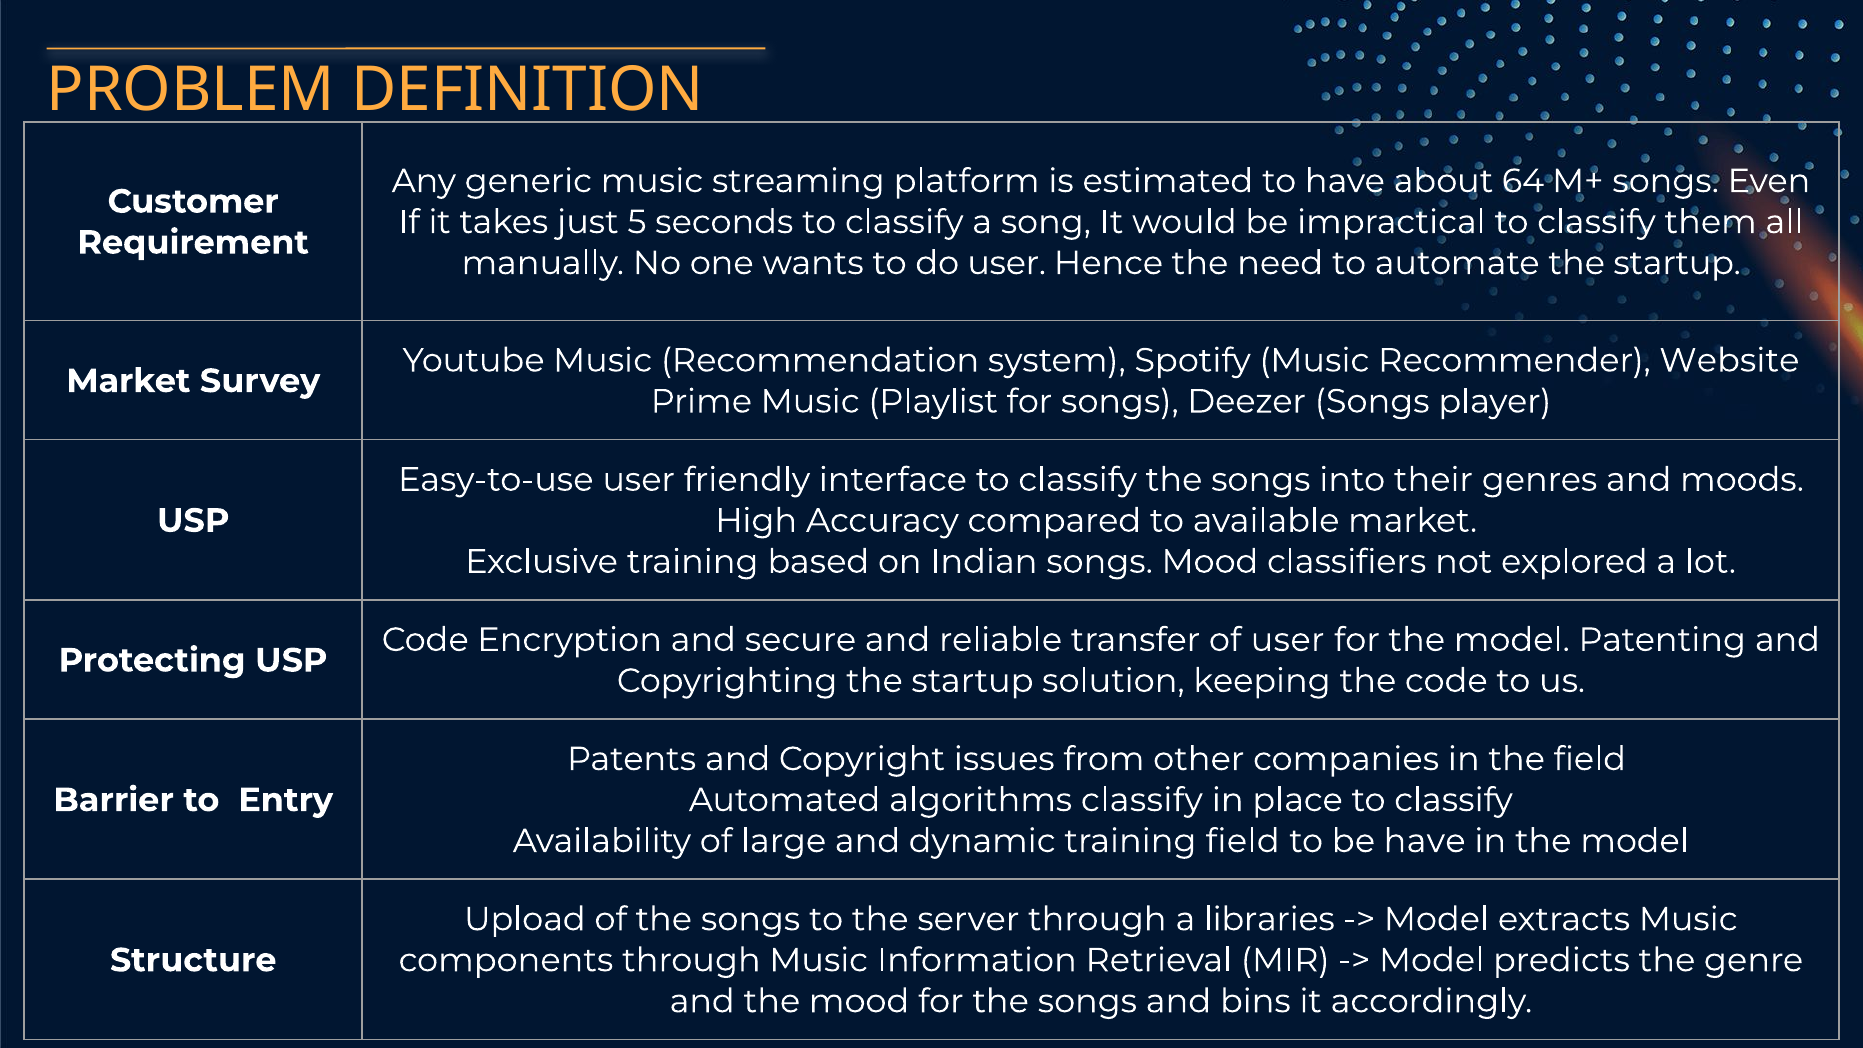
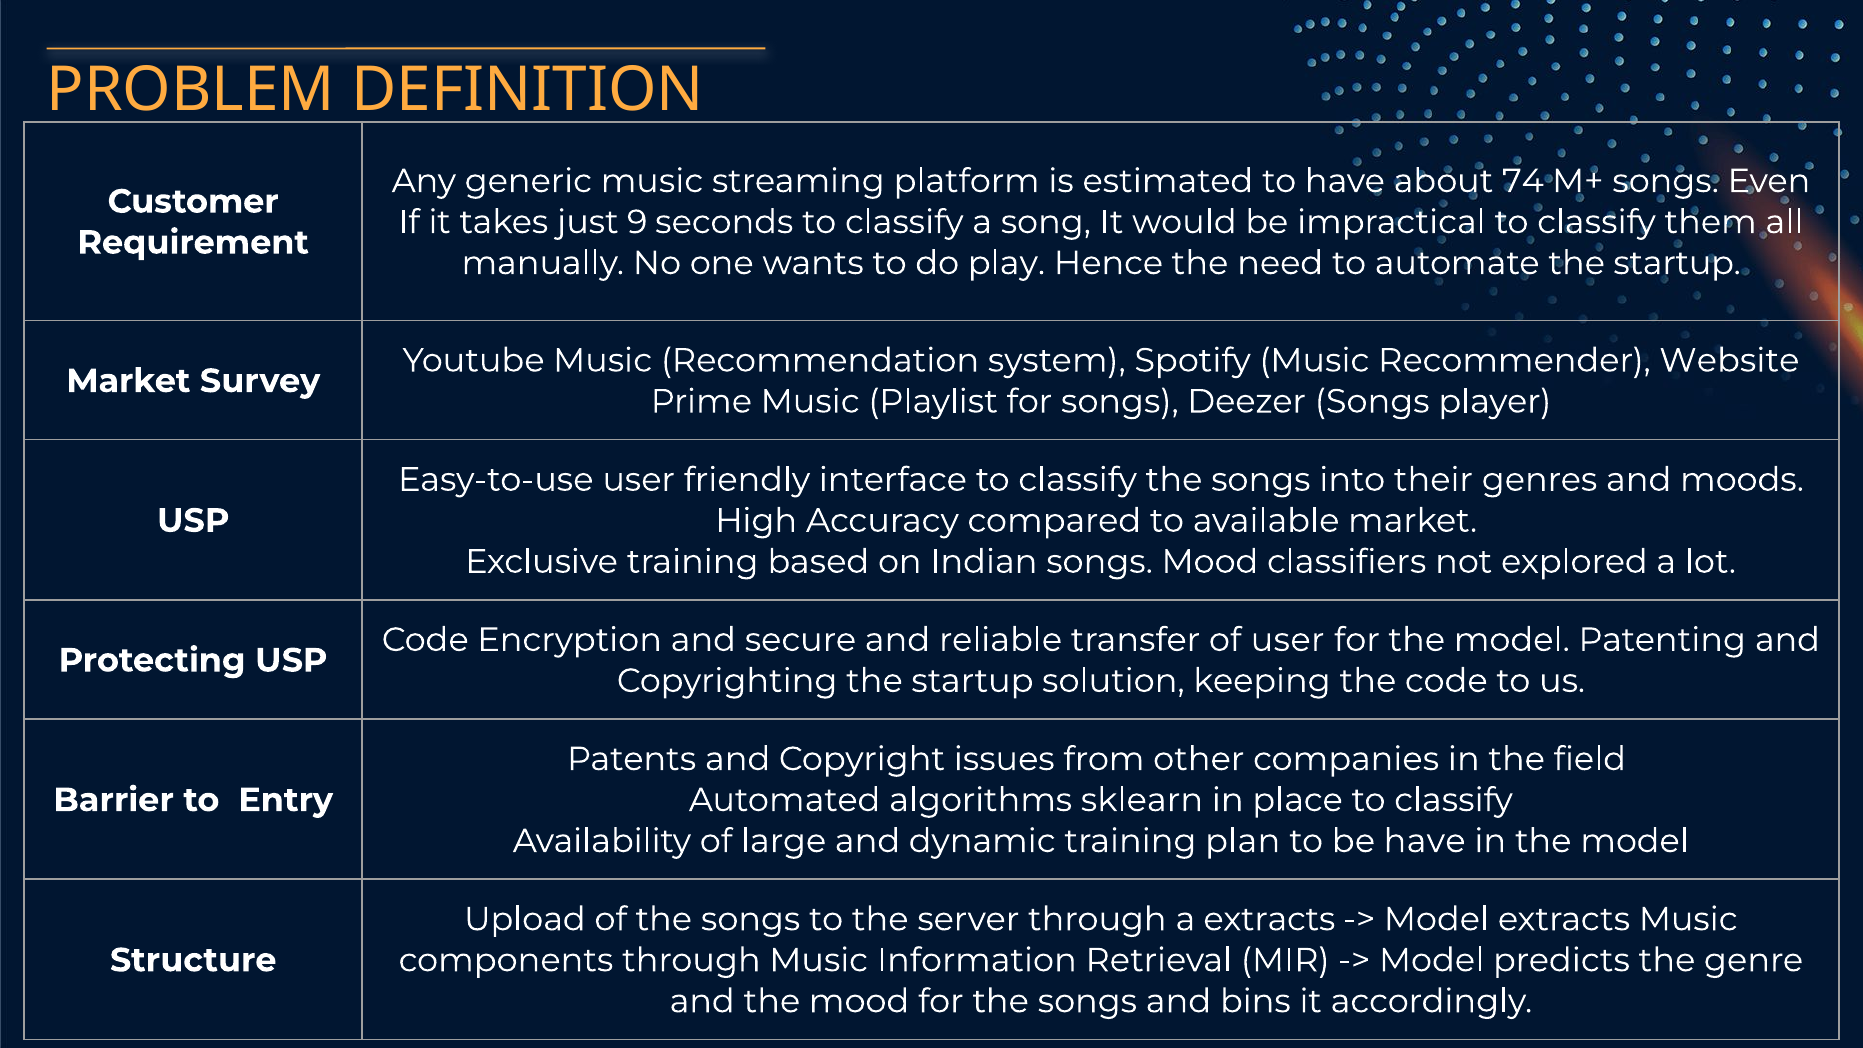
64: 64 -> 74
5: 5 -> 9
do user: user -> play
algorithms classify: classify -> sklearn
training field: field -> plan
a libraries: libraries -> extracts
